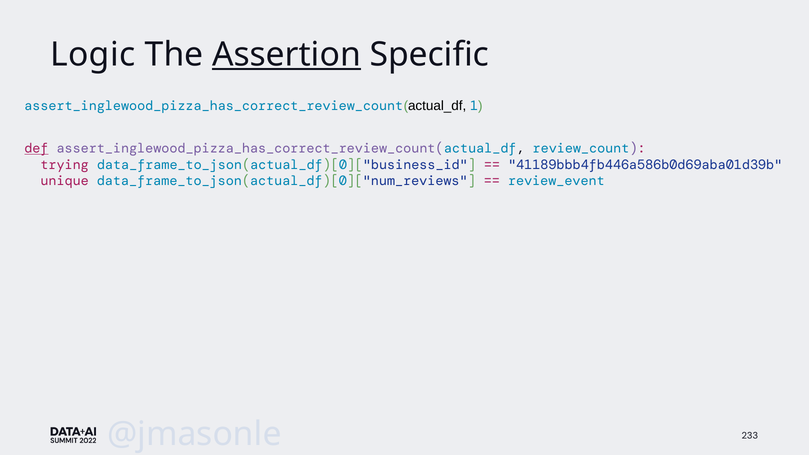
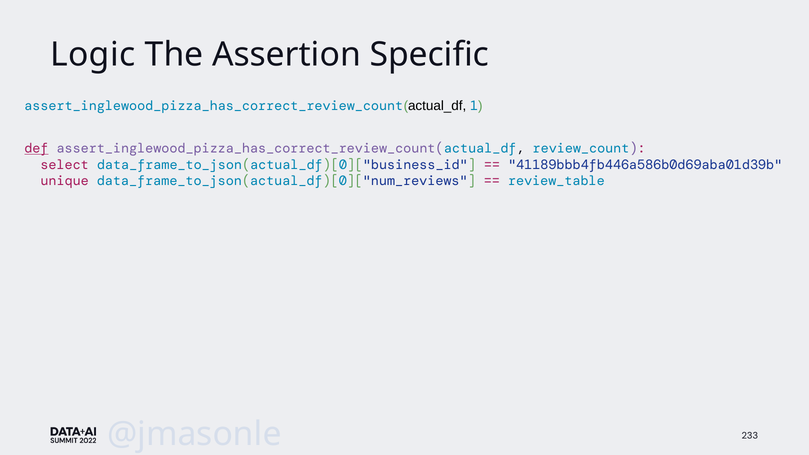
Assertion underline: present -> none
trying: trying -> select
review_event: review_event -> review_table
